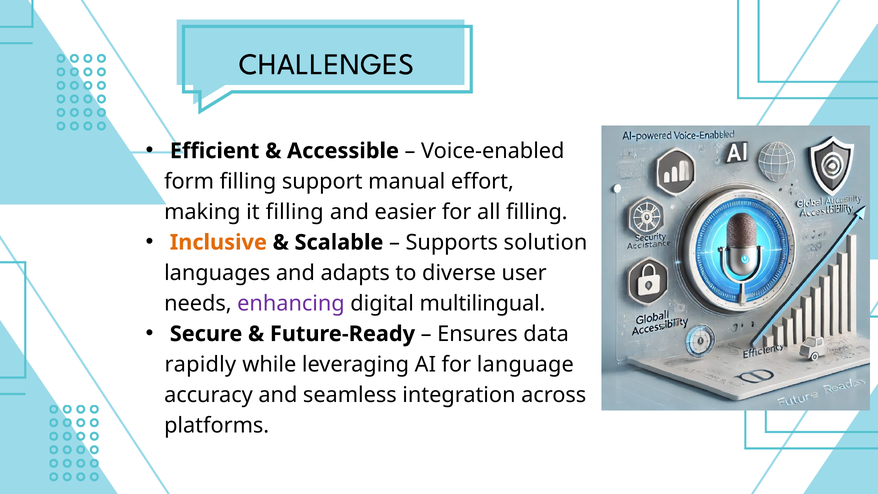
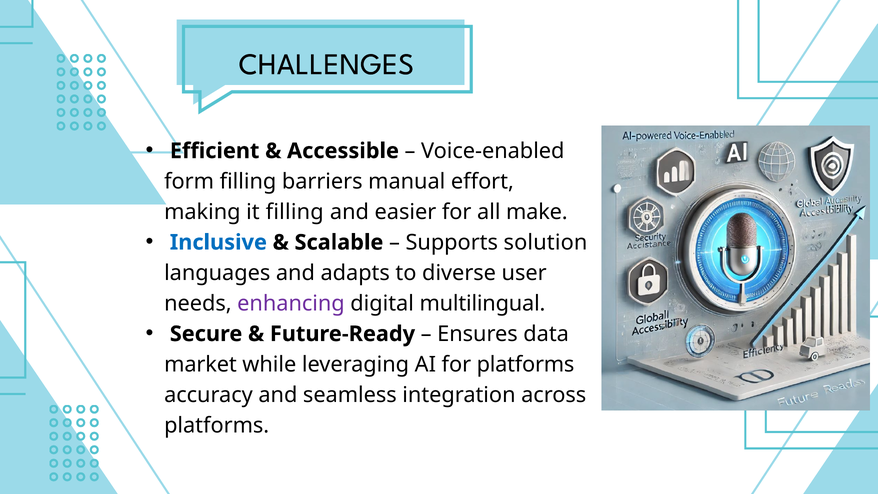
support: support -> barriers
all filling: filling -> make
Inclusive colour: orange -> blue
rapidly: rapidly -> market
for language: language -> platforms
